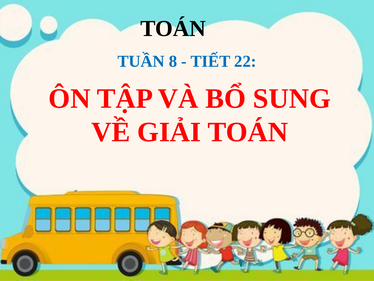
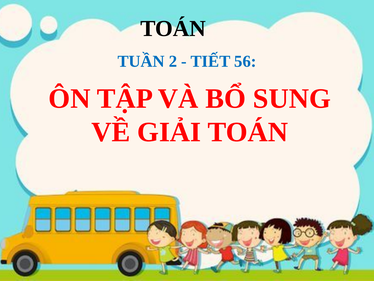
8: 8 -> 2
22: 22 -> 56
